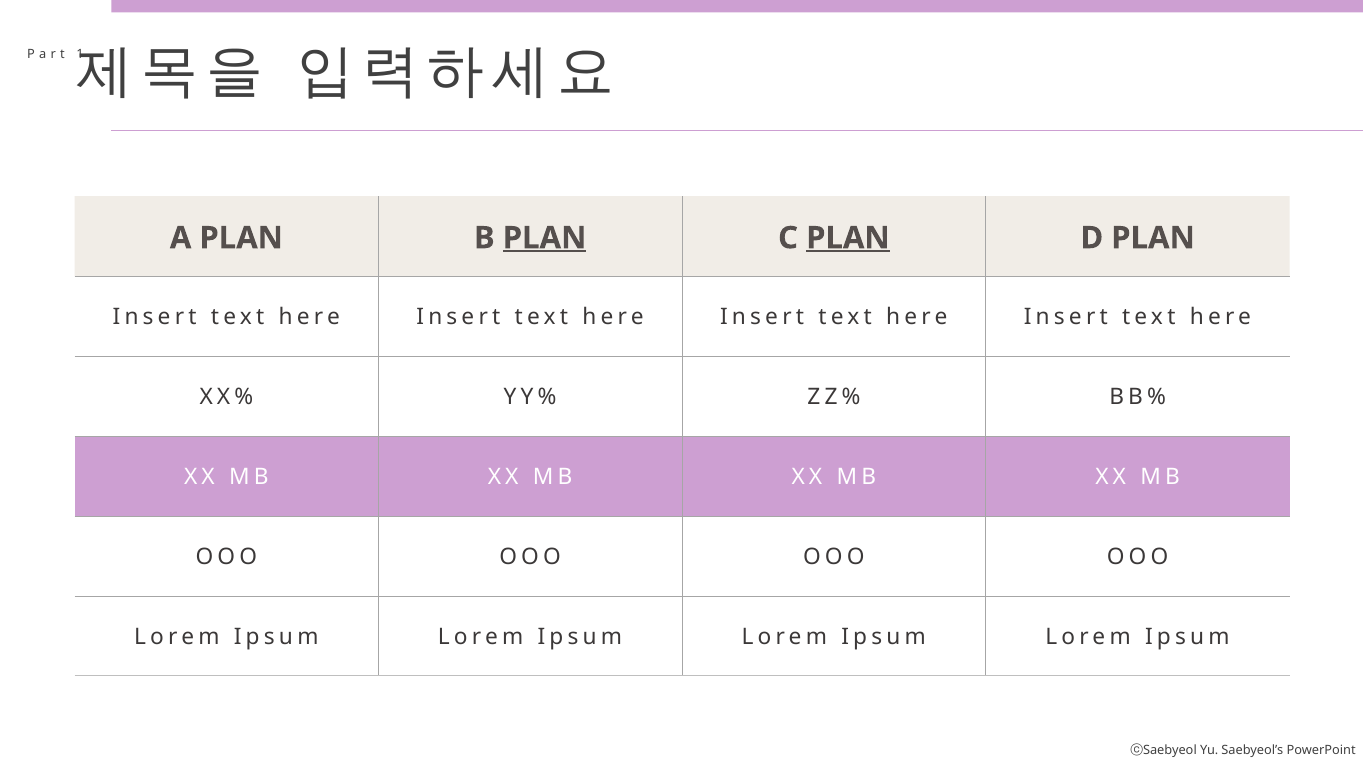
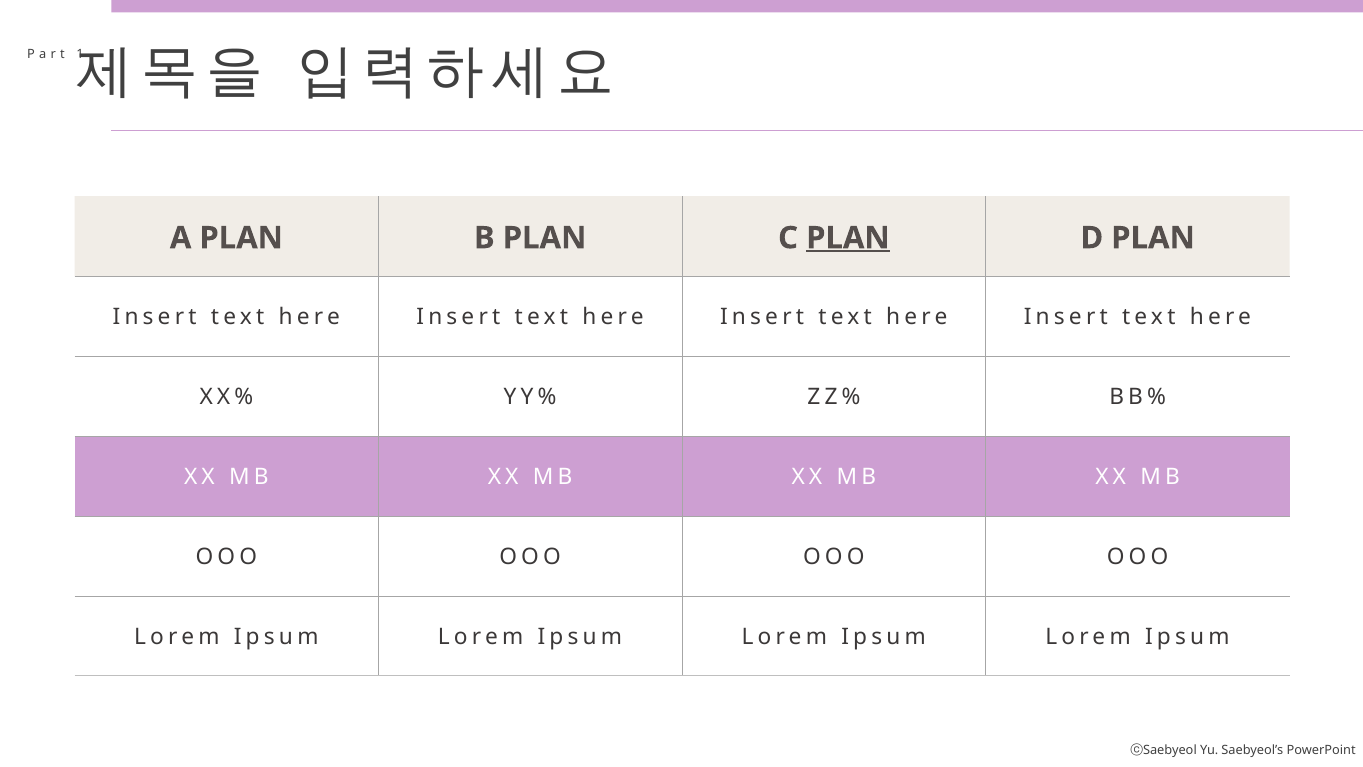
PLAN at (545, 238) underline: present -> none
